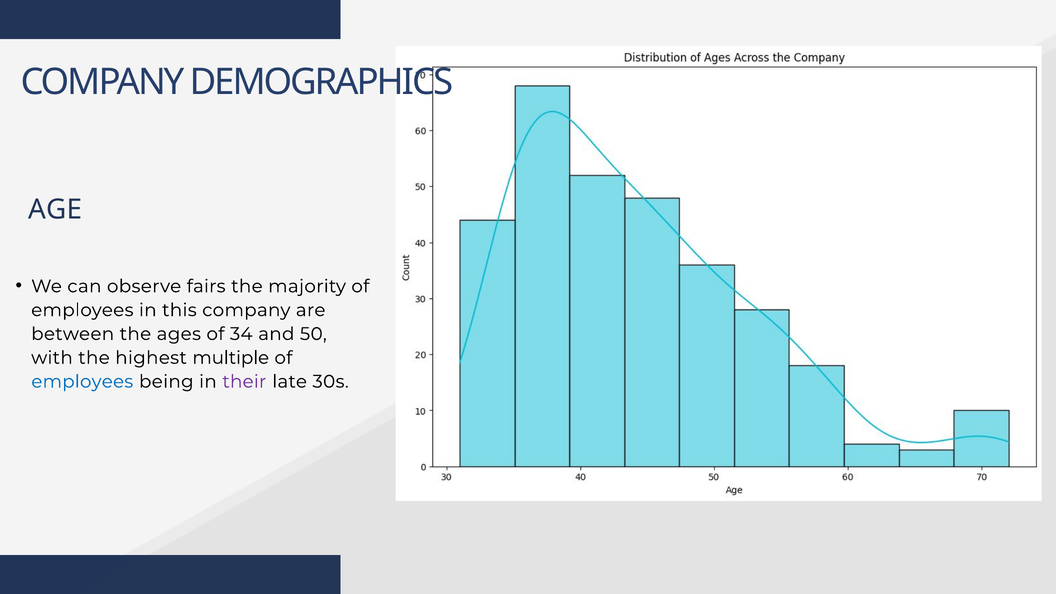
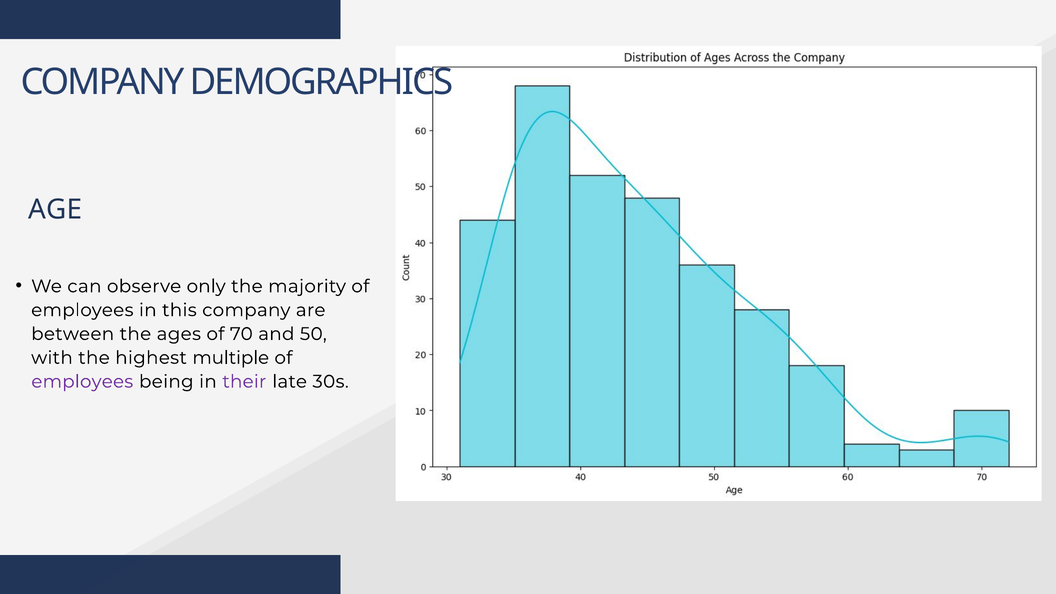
fairs: fairs -> only
34: 34 -> 70
employees at (82, 382) colour: blue -> purple
